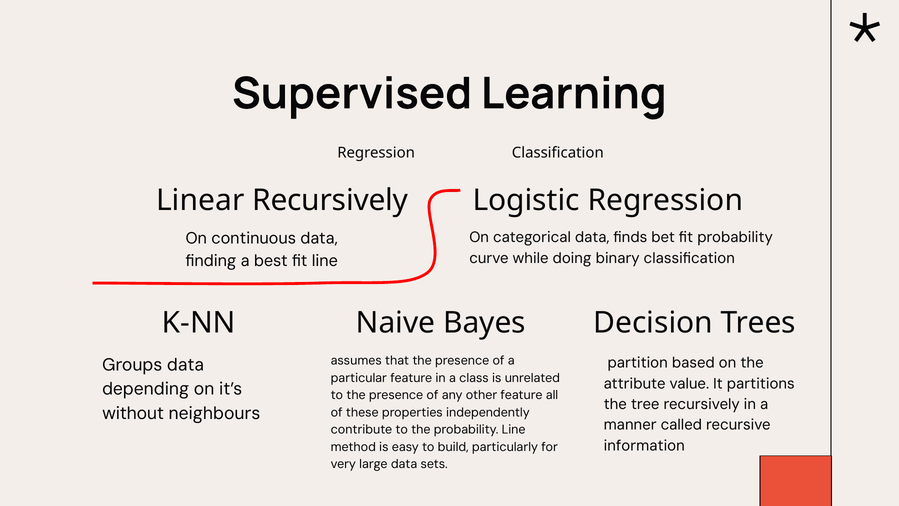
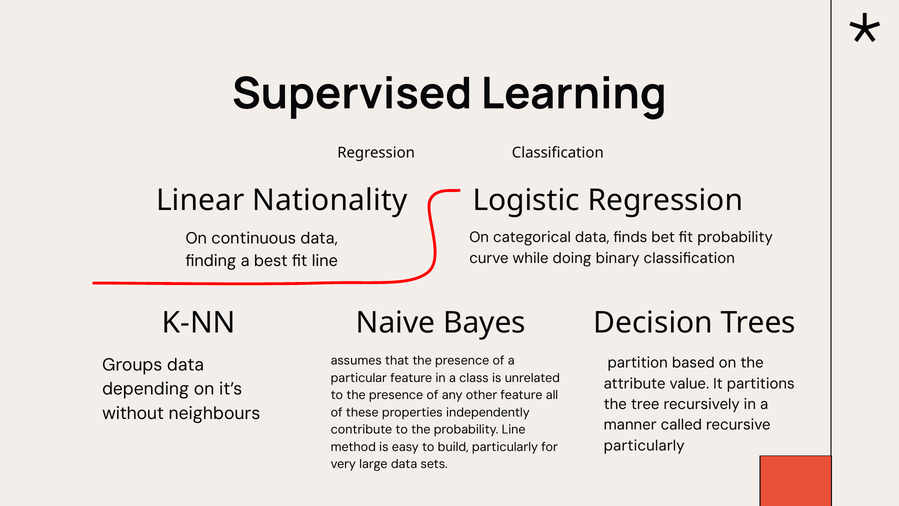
Linear Recursively: Recursively -> Nationality
information at (644, 445): information -> particularly
